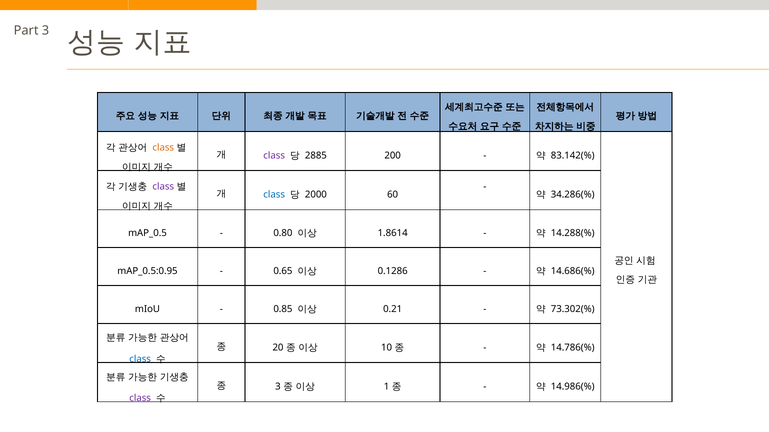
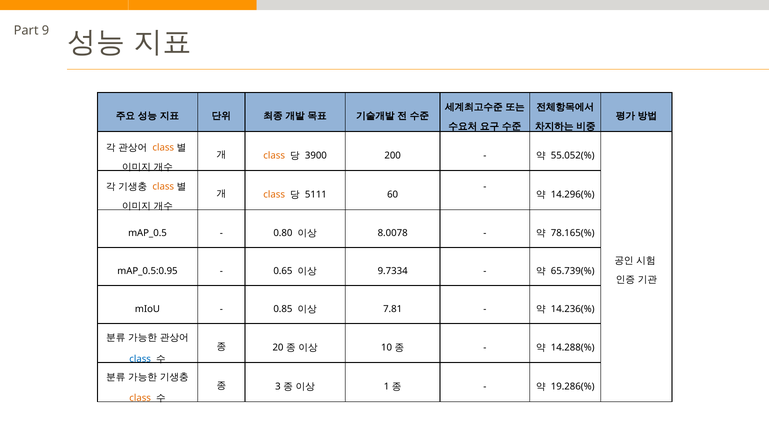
Part 3: 3 -> 9
class at (274, 156) colour: purple -> orange
2885: 2885 -> 3900
83.142(%: 83.142(% -> 55.052(%
class at (163, 187) colour: purple -> orange
class at (274, 195) colour: blue -> orange
2000: 2000 -> 5111
34.286(%: 34.286(% -> 14.296(%
1.8614: 1.8614 -> 8.0078
14.288(%: 14.288(% -> 78.165(%
0.1286: 0.1286 -> 9.7334
14.686(%: 14.686(% -> 65.739(%
0.21: 0.21 -> 7.81
73.302(%: 73.302(% -> 14.236(%
14.786(%: 14.786(% -> 14.288(%
14.986(%: 14.986(% -> 19.286(%
class at (140, 398) colour: purple -> orange
